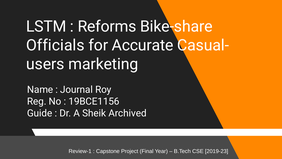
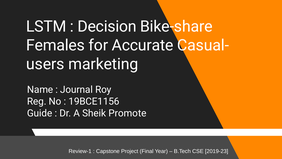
Reforms: Reforms -> Decision
Officials: Officials -> Females
Archived: Archived -> Promote
